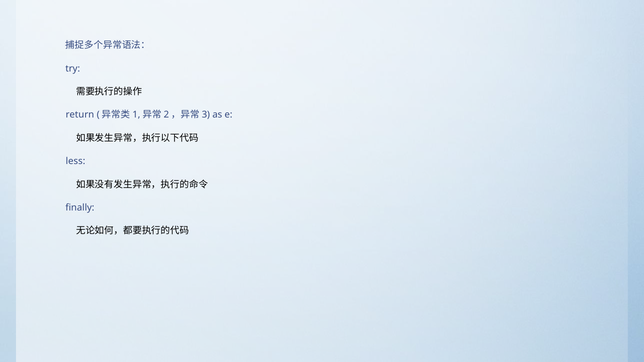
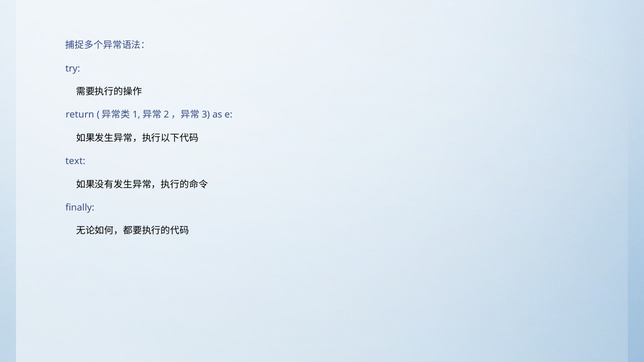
less: less -> text
